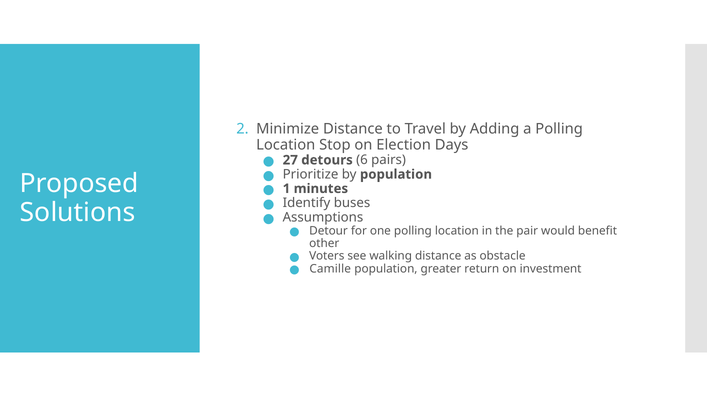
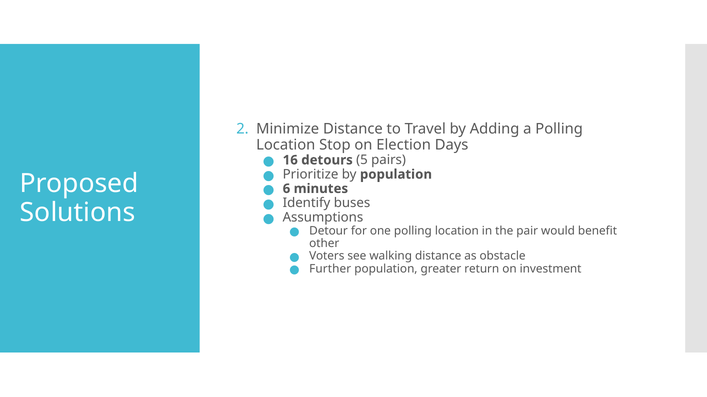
27: 27 -> 16
6: 6 -> 5
1: 1 -> 6
Camille: Camille -> Further
